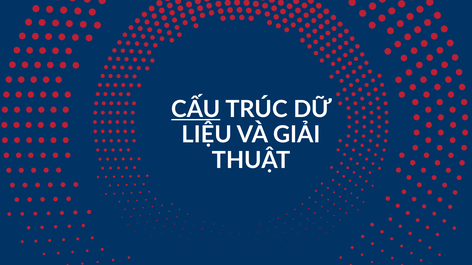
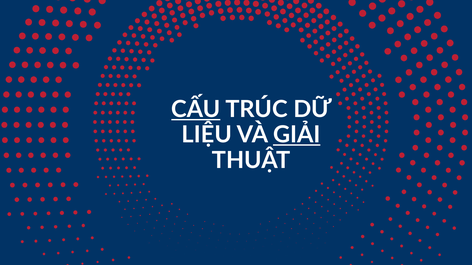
GIẢI underline: none -> present
